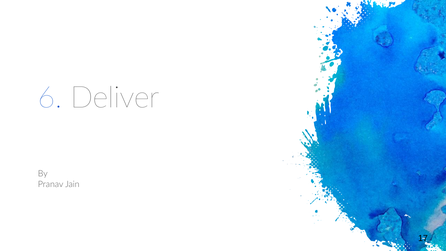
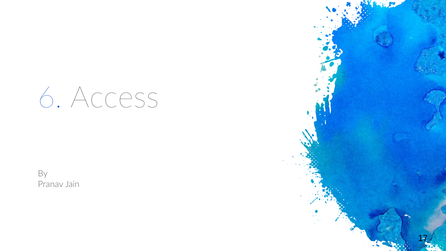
Deliver: Deliver -> Access
